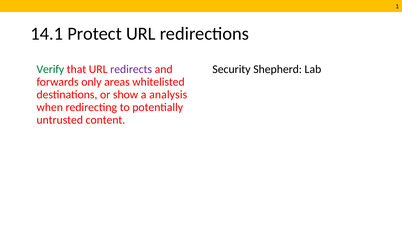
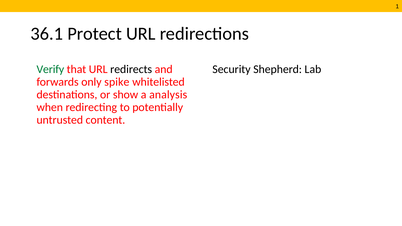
14.1: 14.1 -> 36.1
redirects colour: purple -> black
areas: areas -> spike
